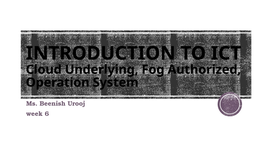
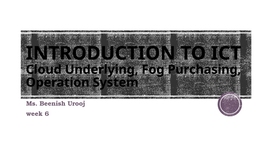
Authorized: Authorized -> Purchasing
